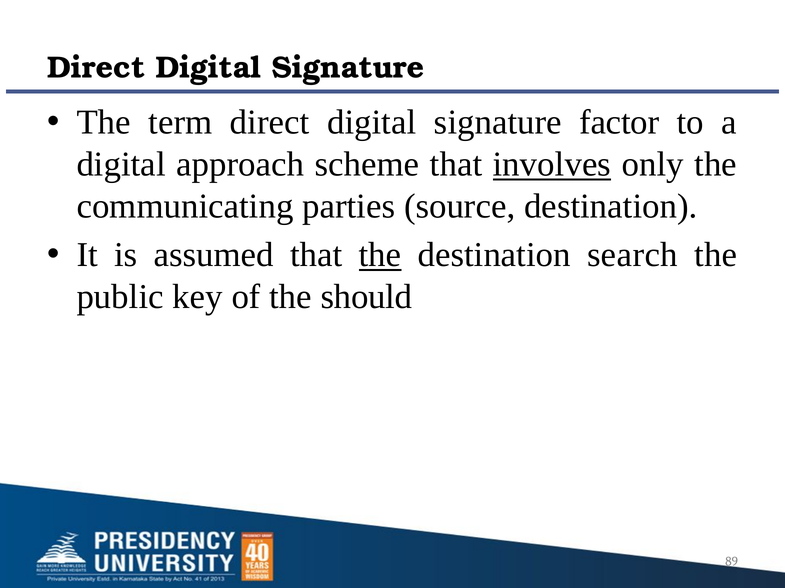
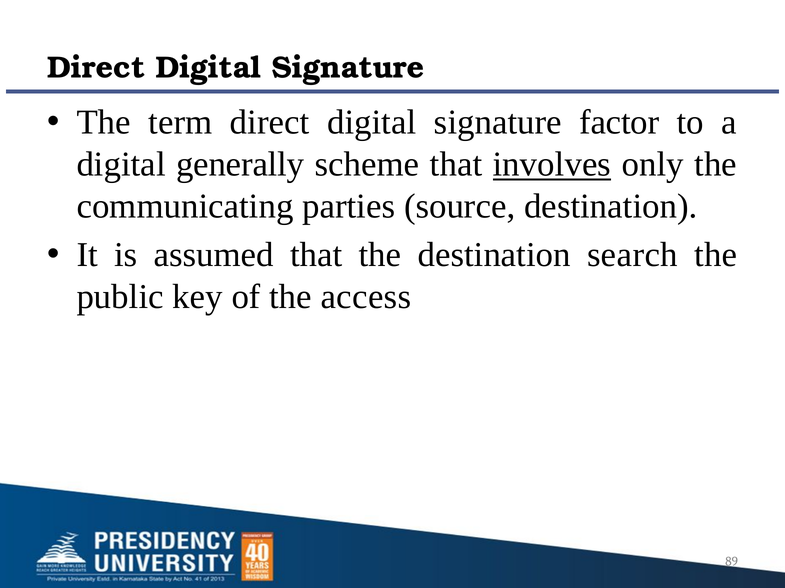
approach: approach -> generally
the at (380, 255) underline: present -> none
should: should -> access
